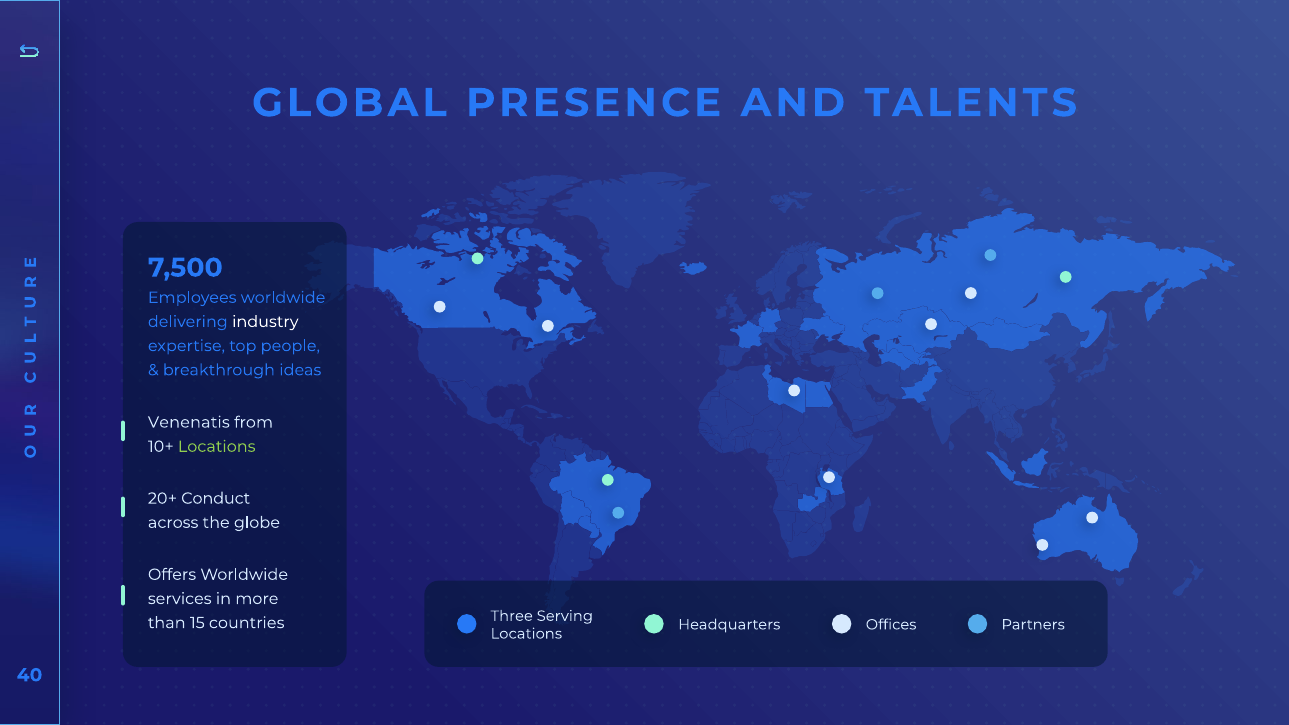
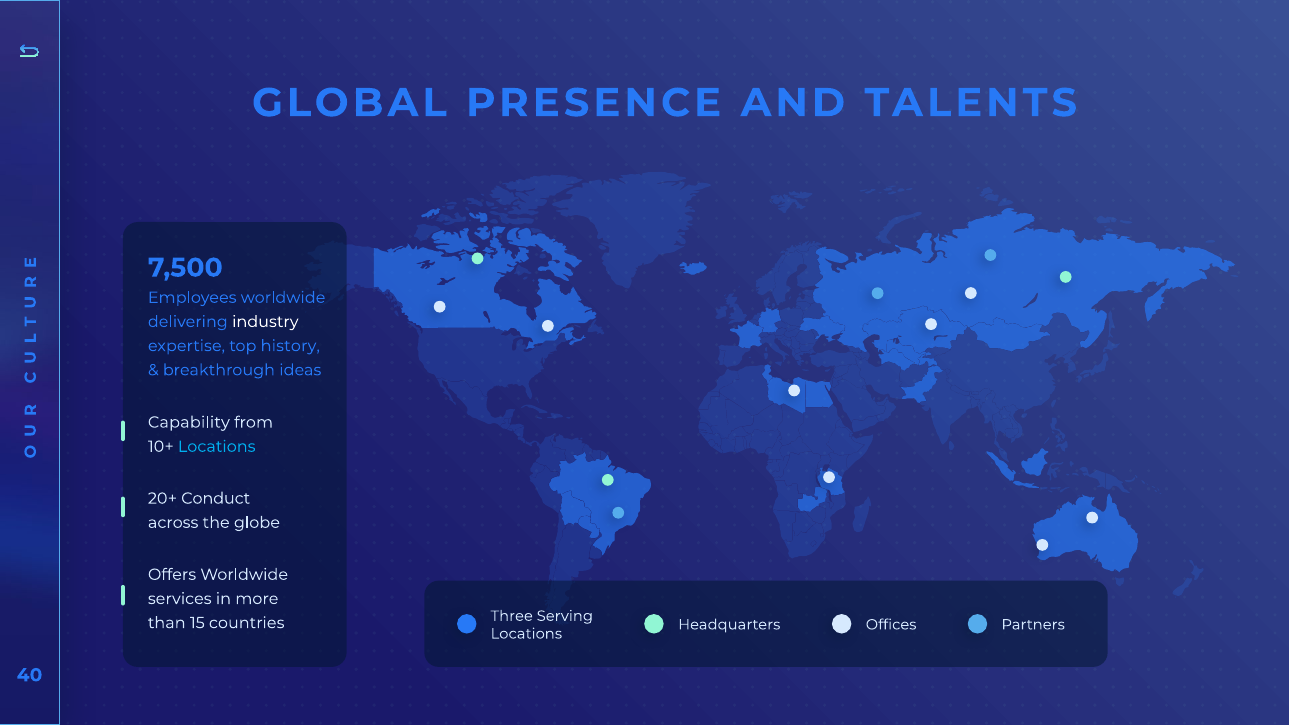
people: people -> history
Venenatis: Venenatis -> Capability
Locations at (217, 447) colour: light green -> light blue
